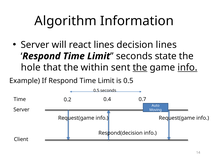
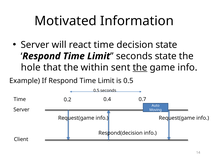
Algorithm: Algorithm -> Motivated
react lines: lines -> time
decision lines: lines -> state
info at (188, 67) underline: present -> none
